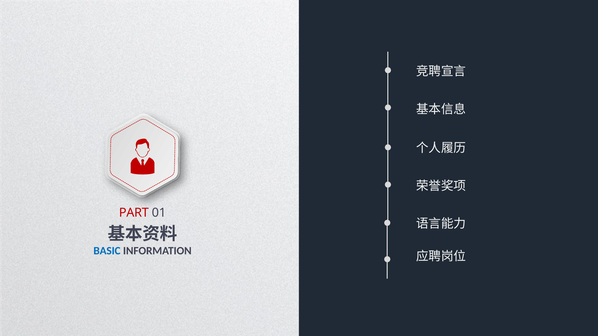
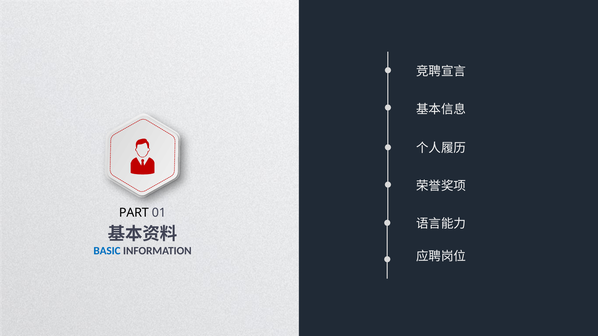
PART colour: red -> black
